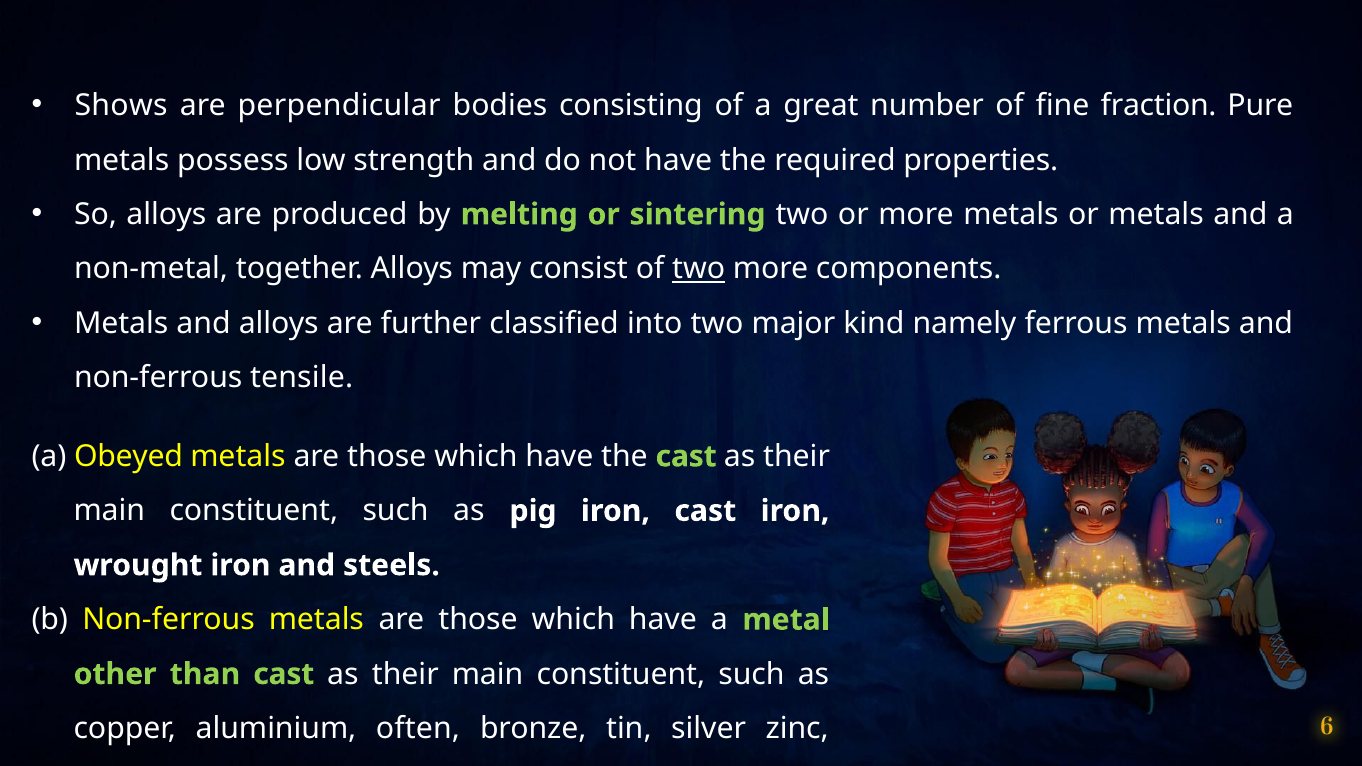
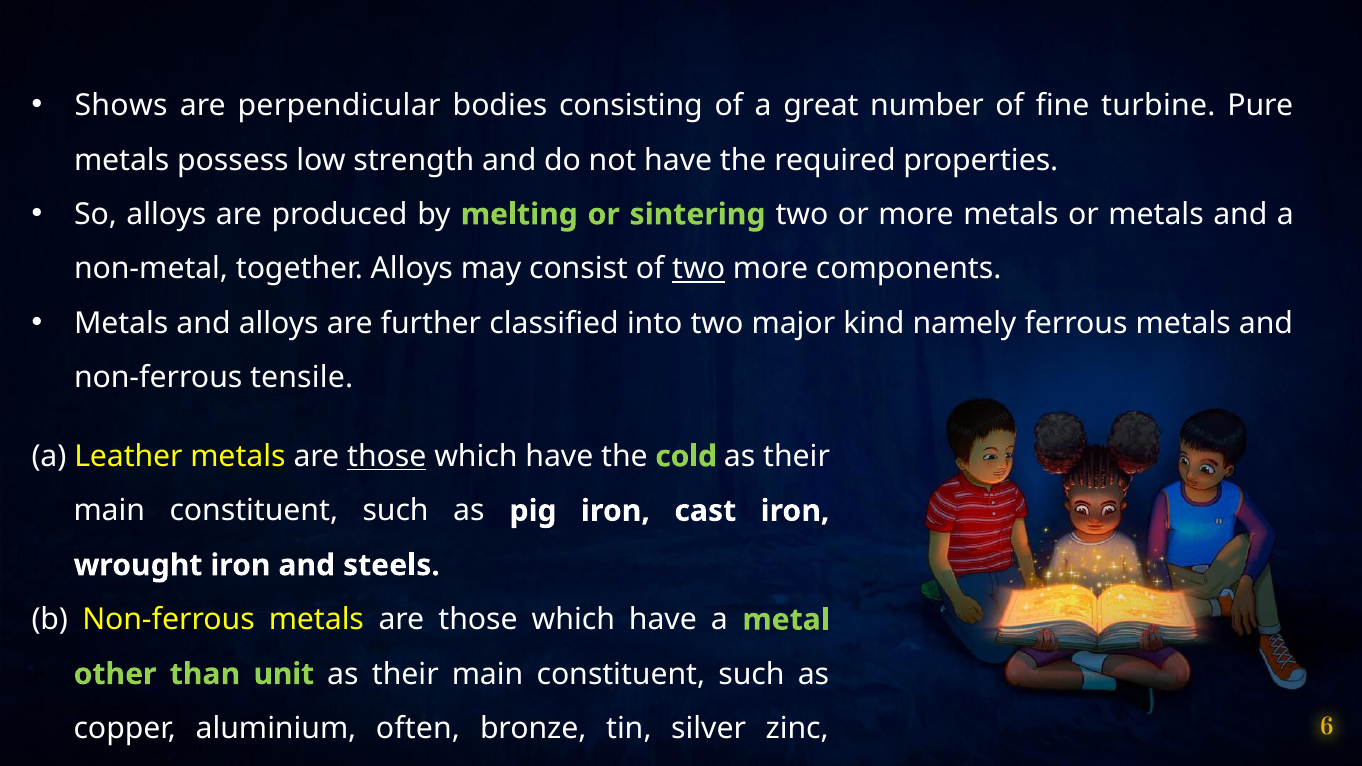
fraction: fraction -> turbine
Obeyed: Obeyed -> Leather
those at (387, 457) underline: none -> present
the cast: cast -> cold
than cast: cast -> unit
